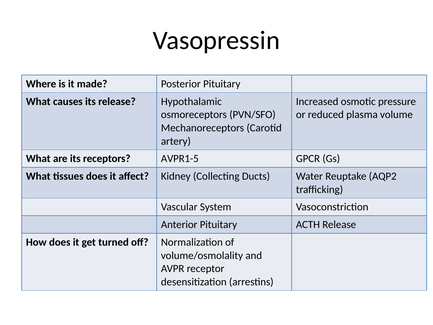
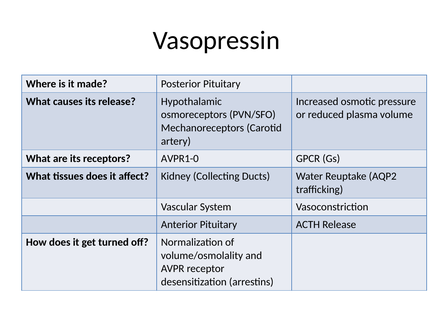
AVPR1-5: AVPR1-5 -> AVPR1-0
